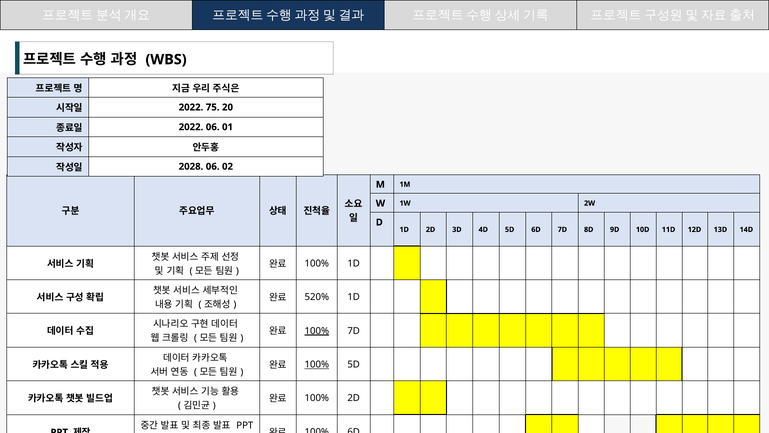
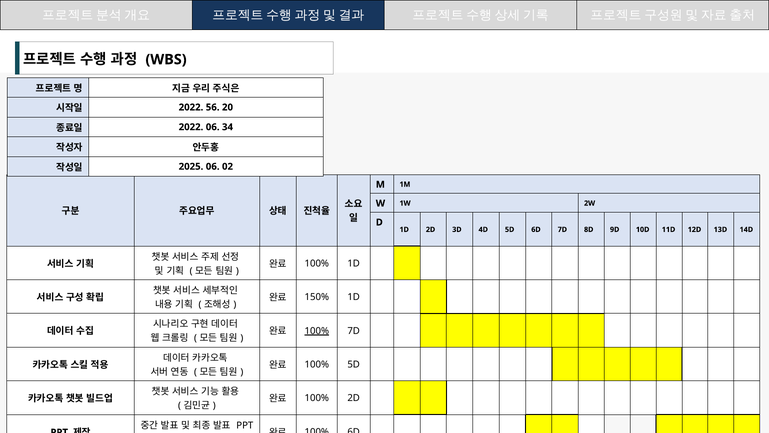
75: 75 -> 56
01: 01 -> 34
2028: 2028 -> 2025
520%: 520% -> 150%
100% at (317, 364) underline: present -> none
